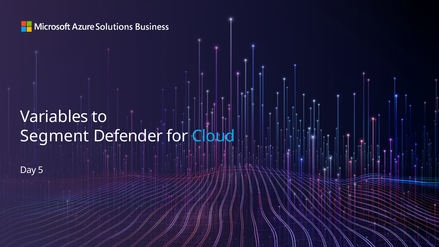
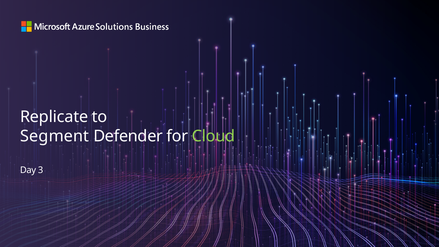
Variables: Variables -> Replicate
Cloud colour: light blue -> light green
5: 5 -> 3
